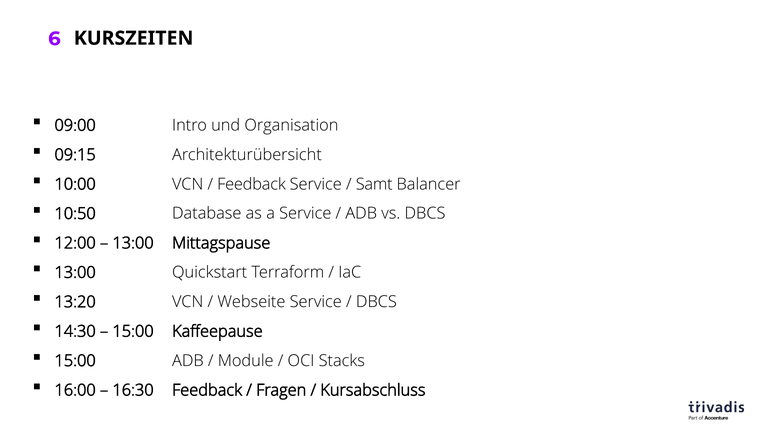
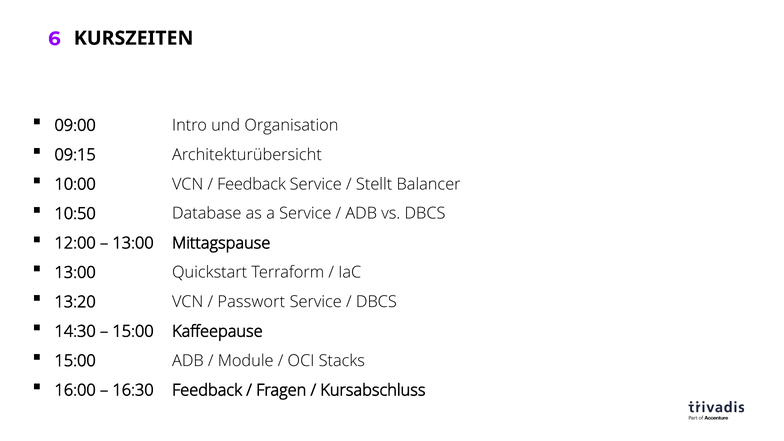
Samt: Samt -> Stellt
Webseite: Webseite -> Passwort
